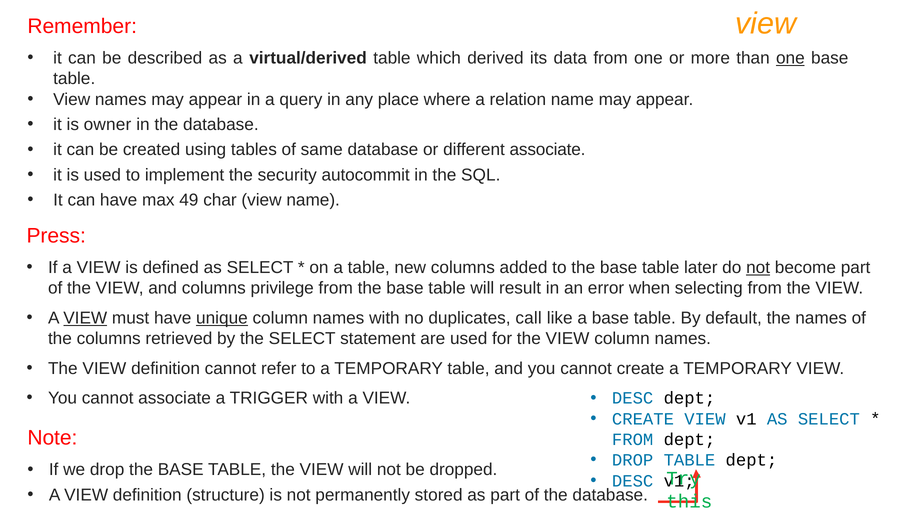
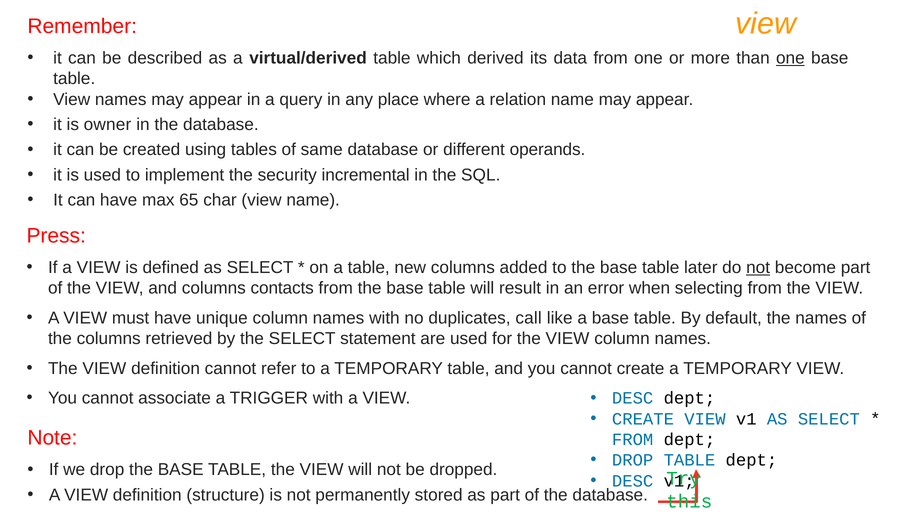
different associate: associate -> operands
autocommit: autocommit -> incremental
49: 49 -> 65
privilege: privilege -> contacts
VIEW at (85, 318) underline: present -> none
unique underline: present -> none
